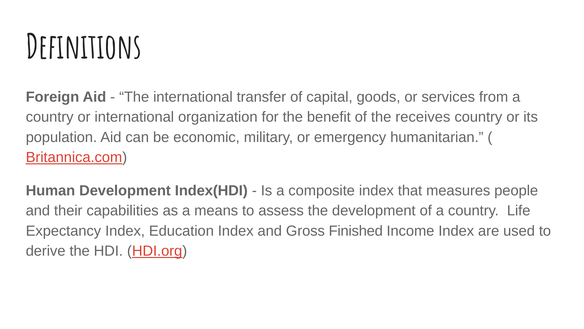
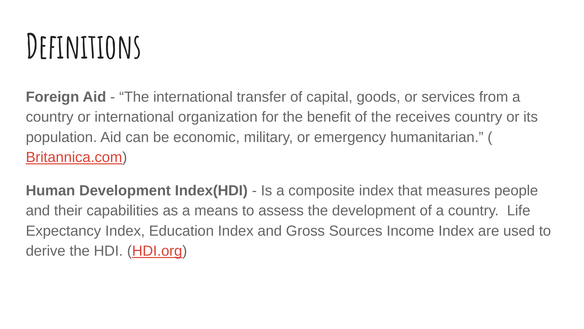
Finished: Finished -> Sources
